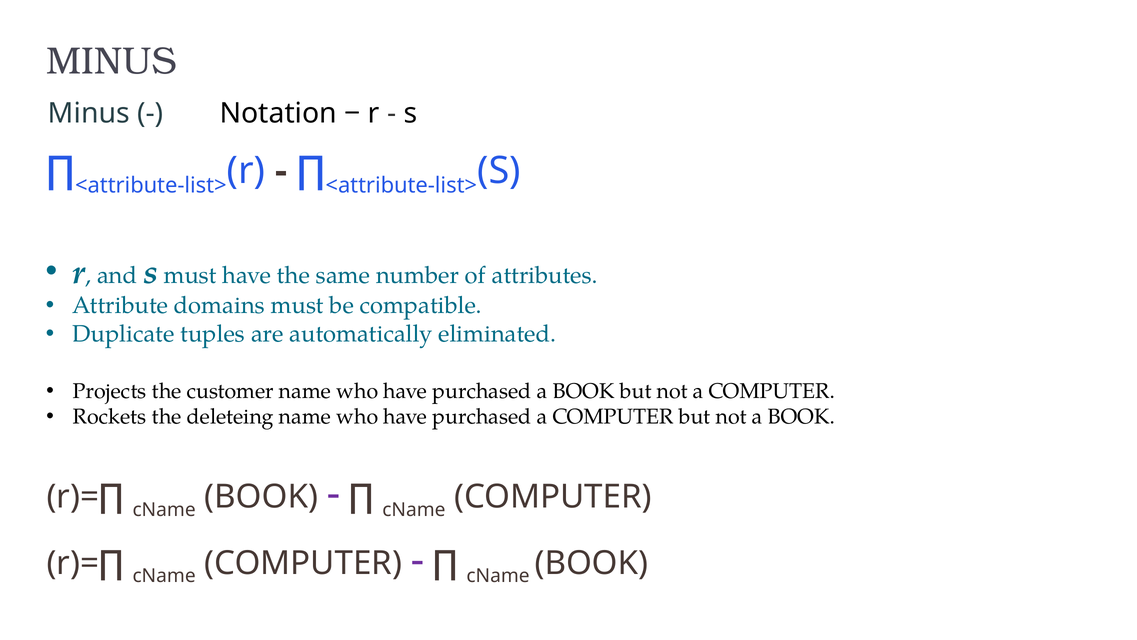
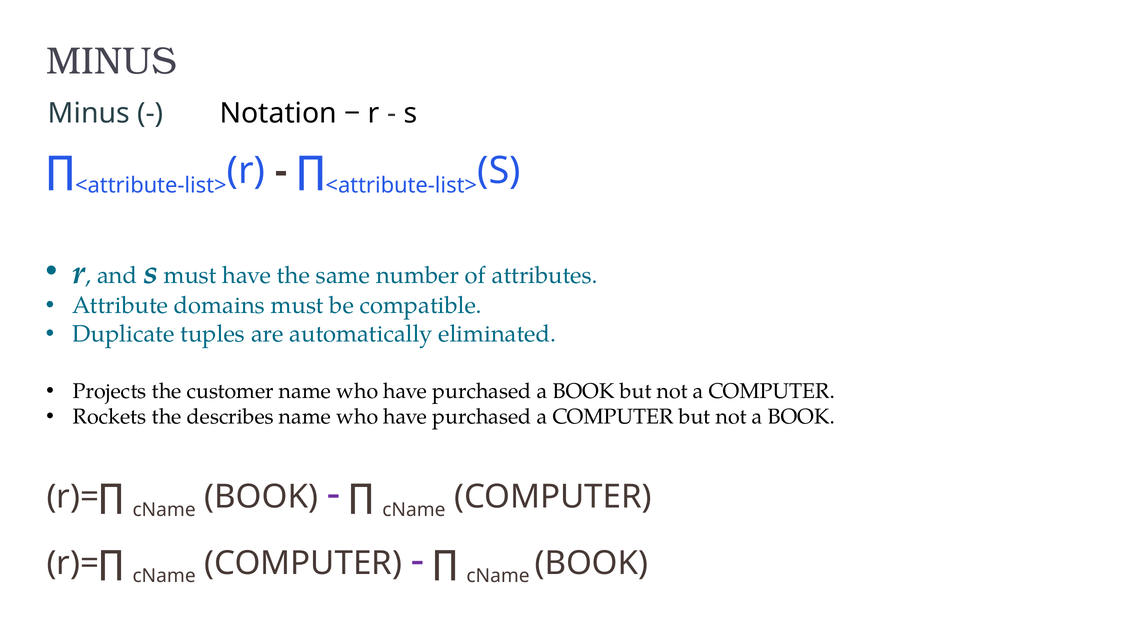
deleteing: deleteing -> describes
